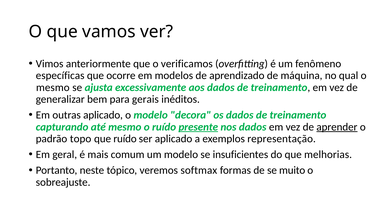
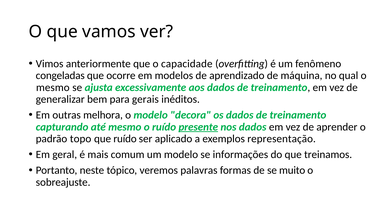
verificamos: verificamos -> capacidade
específicas: específicas -> congeladas
outras aplicado: aplicado -> melhora
aprender underline: present -> none
insuficientes: insuficientes -> informações
melhorias: melhorias -> treinamos
softmax: softmax -> palavras
